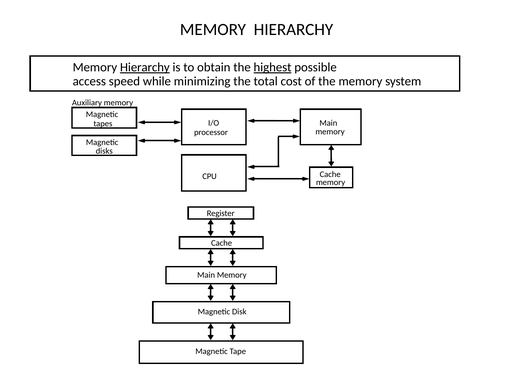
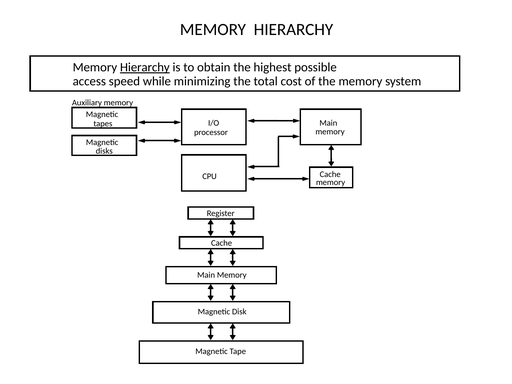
highest underline: present -> none
